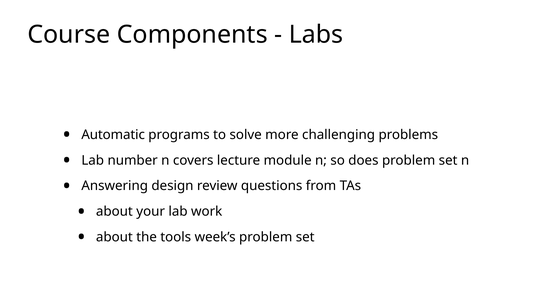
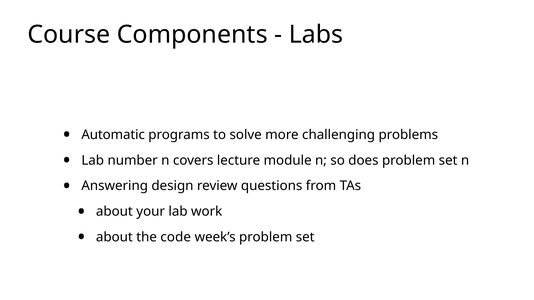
tools: tools -> code
